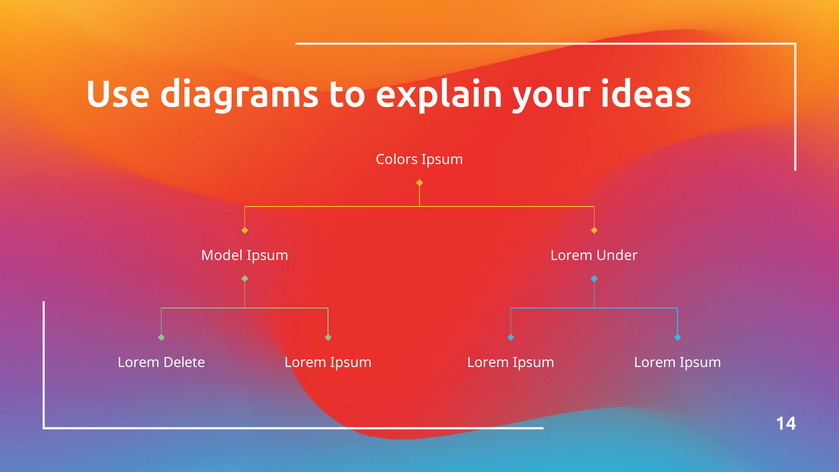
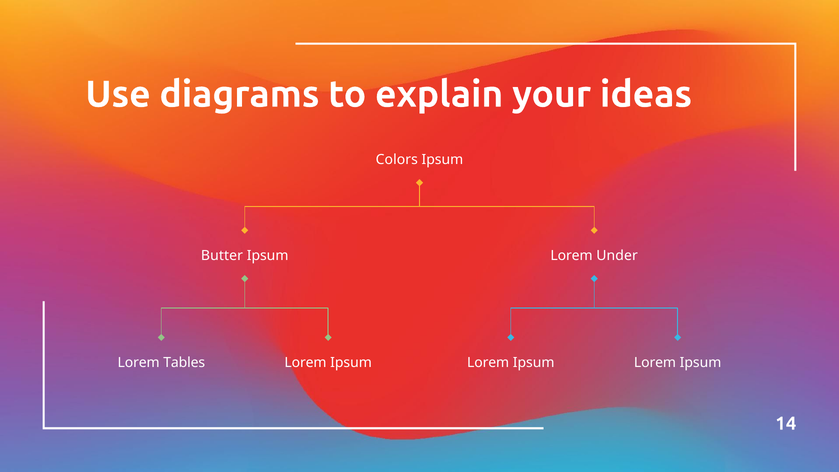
Model: Model -> Butter
Delete: Delete -> Tables
